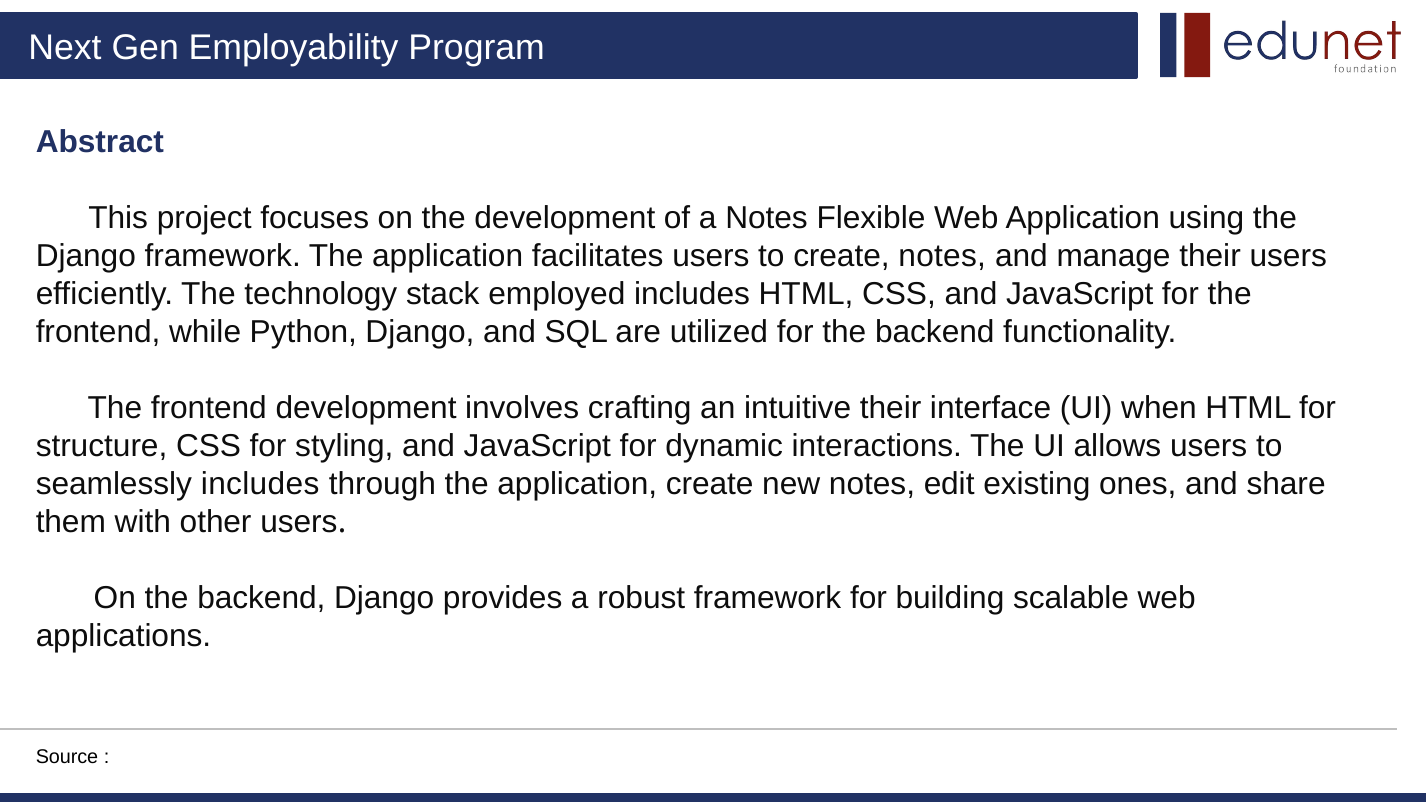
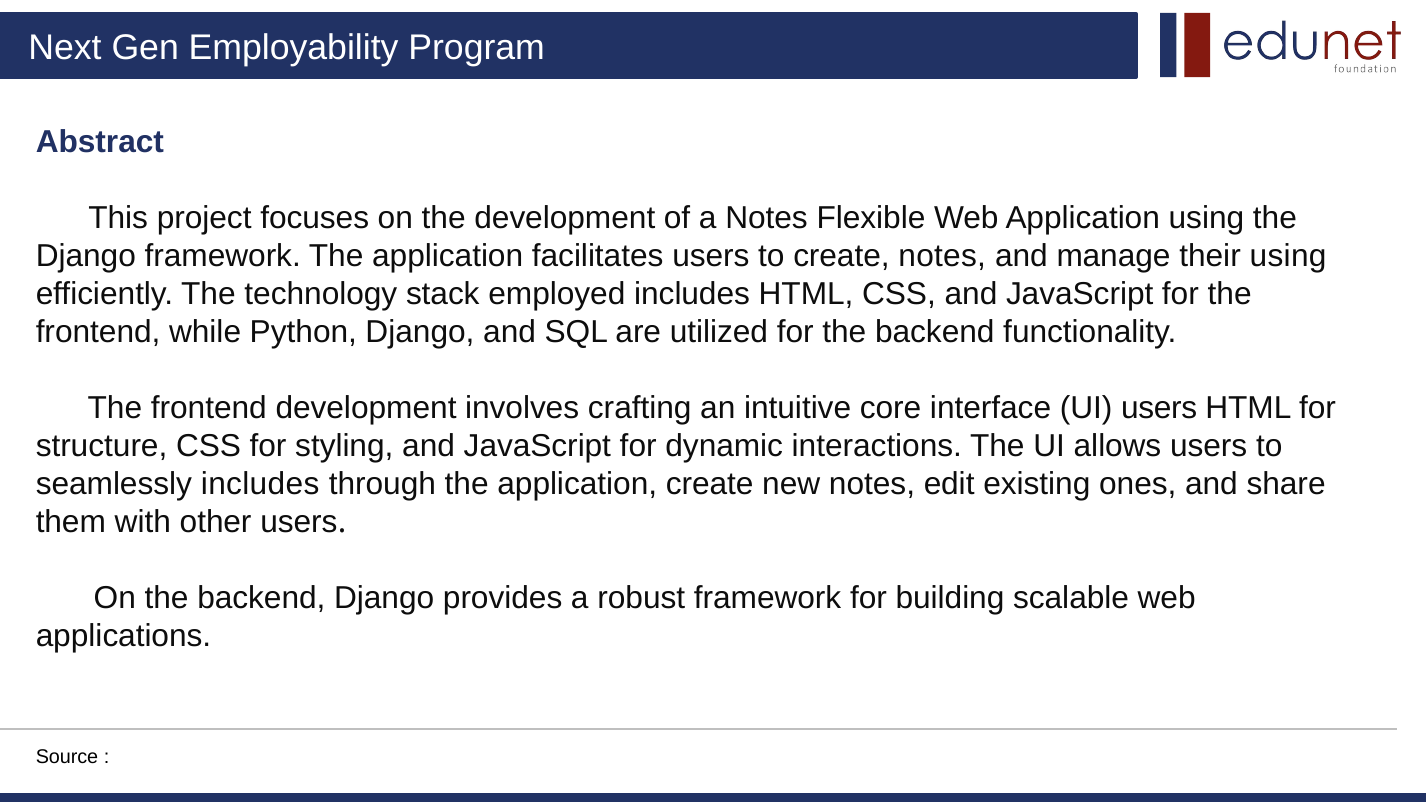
their users: users -> using
intuitive their: their -> core
UI when: when -> users
